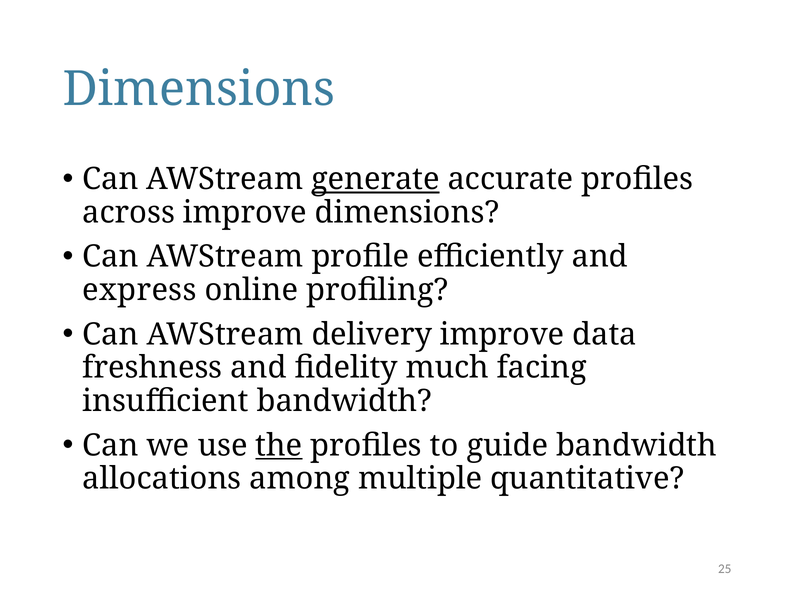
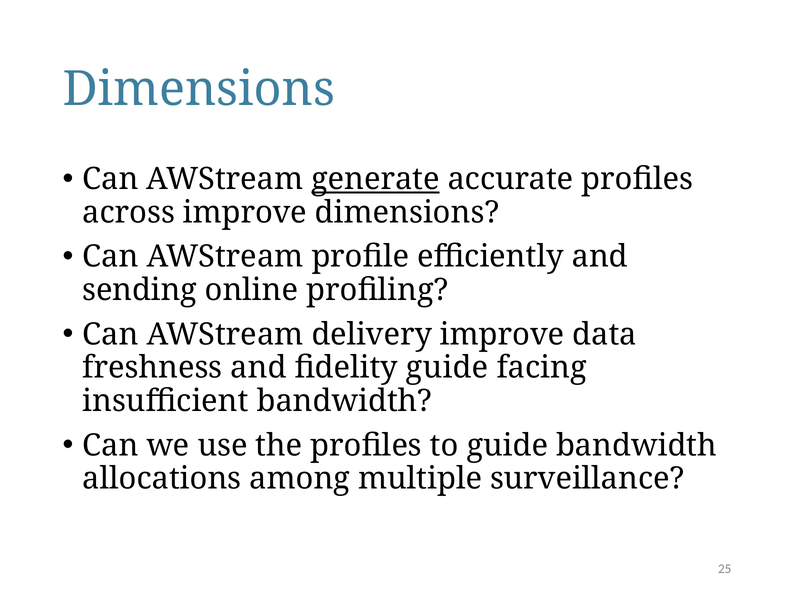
express: express -> sending
fidelity much: much -> guide
the underline: present -> none
quantitative: quantitative -> surveillance
